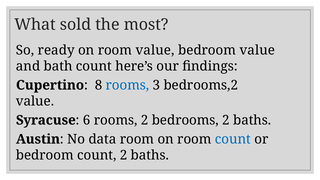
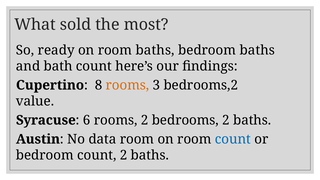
room value: value -> baths
bedroom value: value -> baths
rooms at (127, 85) colour: blue -> orange
